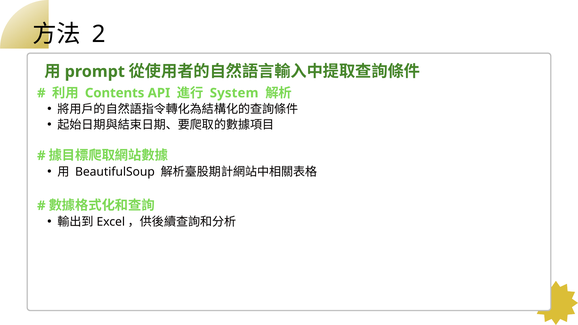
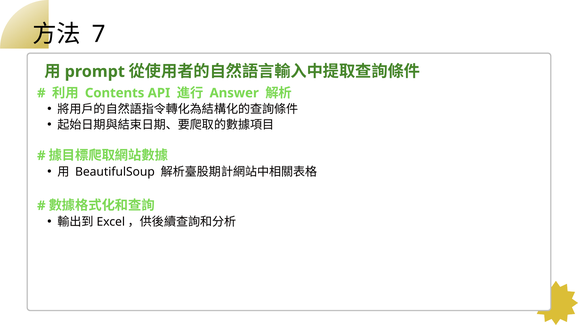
2: 2 -> 7
System: System -> Answer
